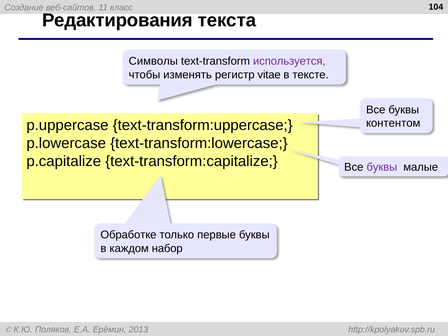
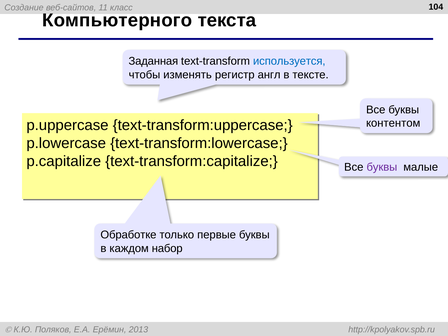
Редактирования: Редактирования -> Компьютерного
Символы: Символы -> Заданная
используется colour: purple -> blue
vitae: vitae -> англ
